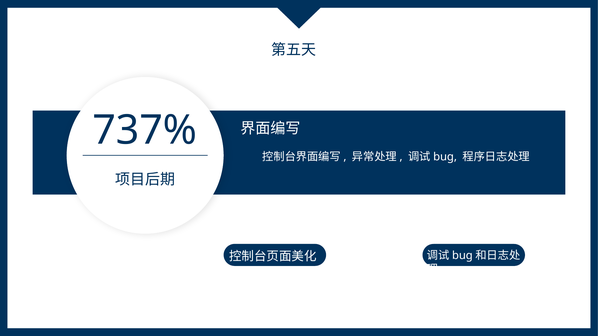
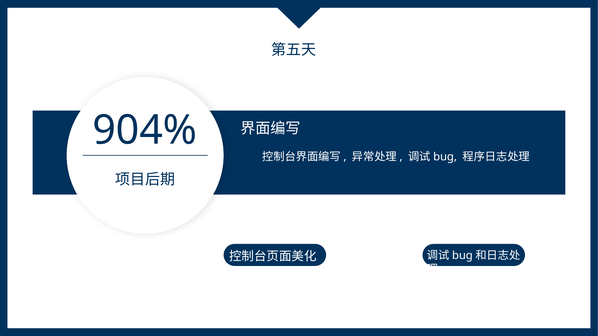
737%: 737% -> 904%
